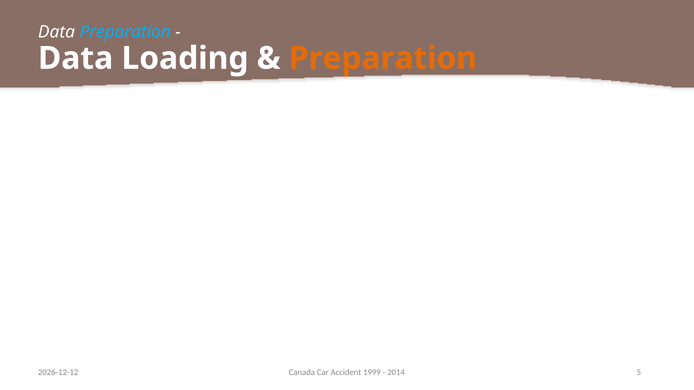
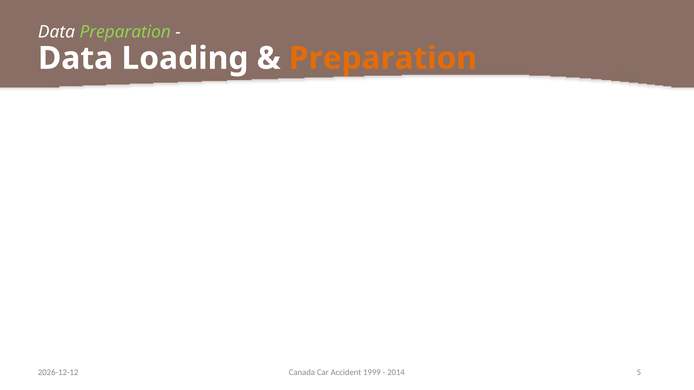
Preparation at (125, 32) colour: light blue -> light green
